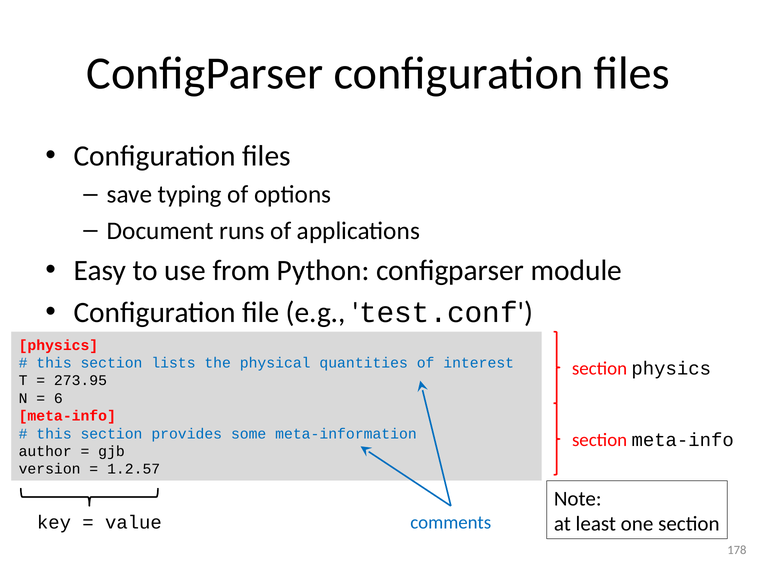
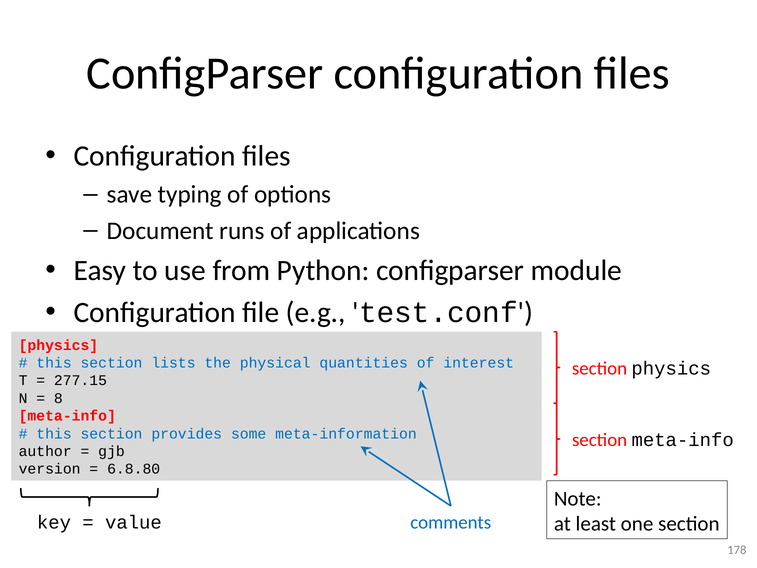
273.95: 273.95 -> 277.15
6: 6 -> 8
1.2.57: 1.2.57 -> 6.8.80
